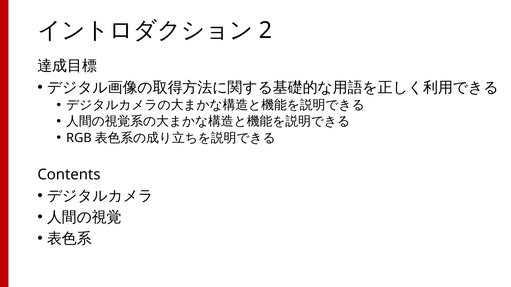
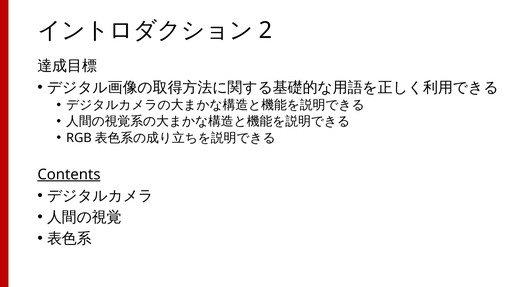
Contents underline: none -> present
